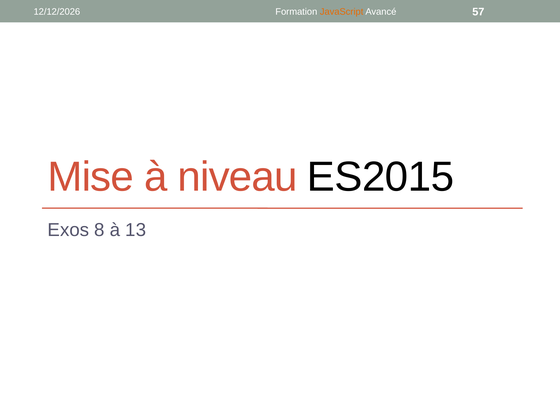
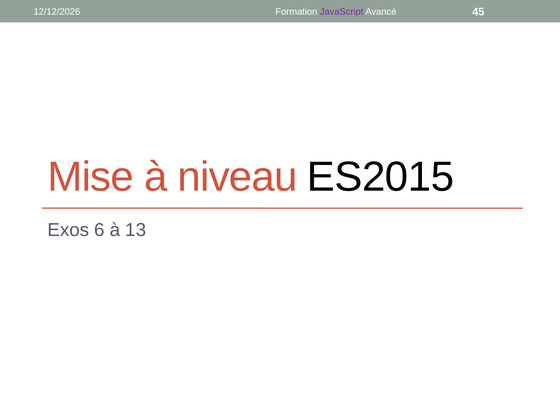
JavaScript colour: orange -> purple
57: 57 -> 45
8: 8 -> 6
